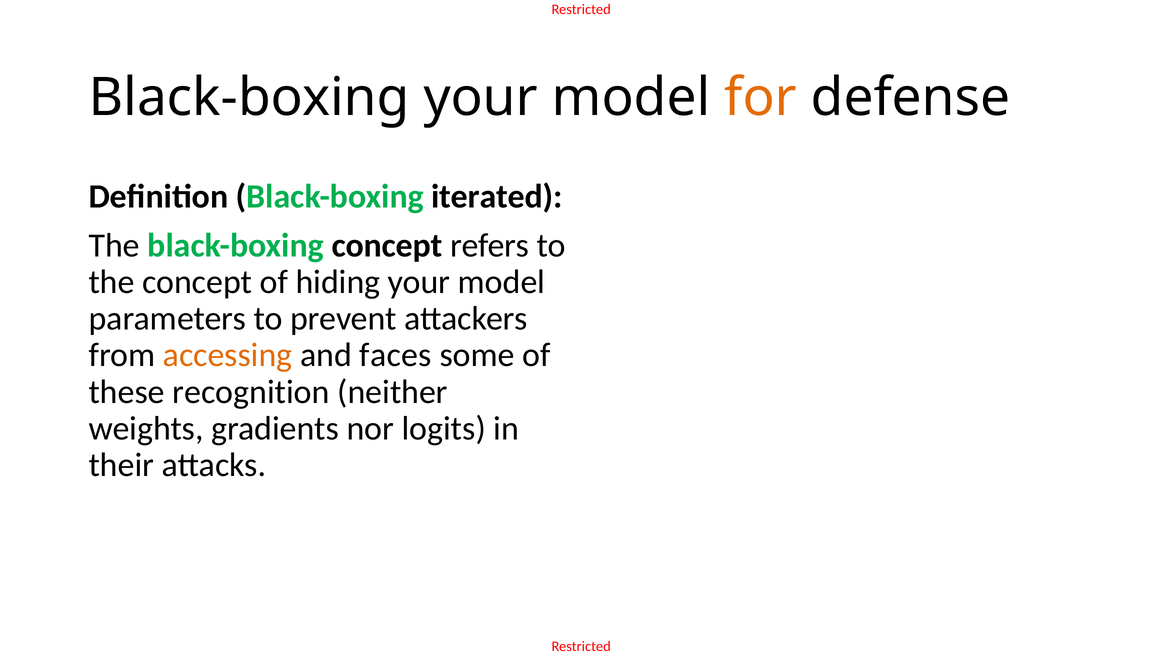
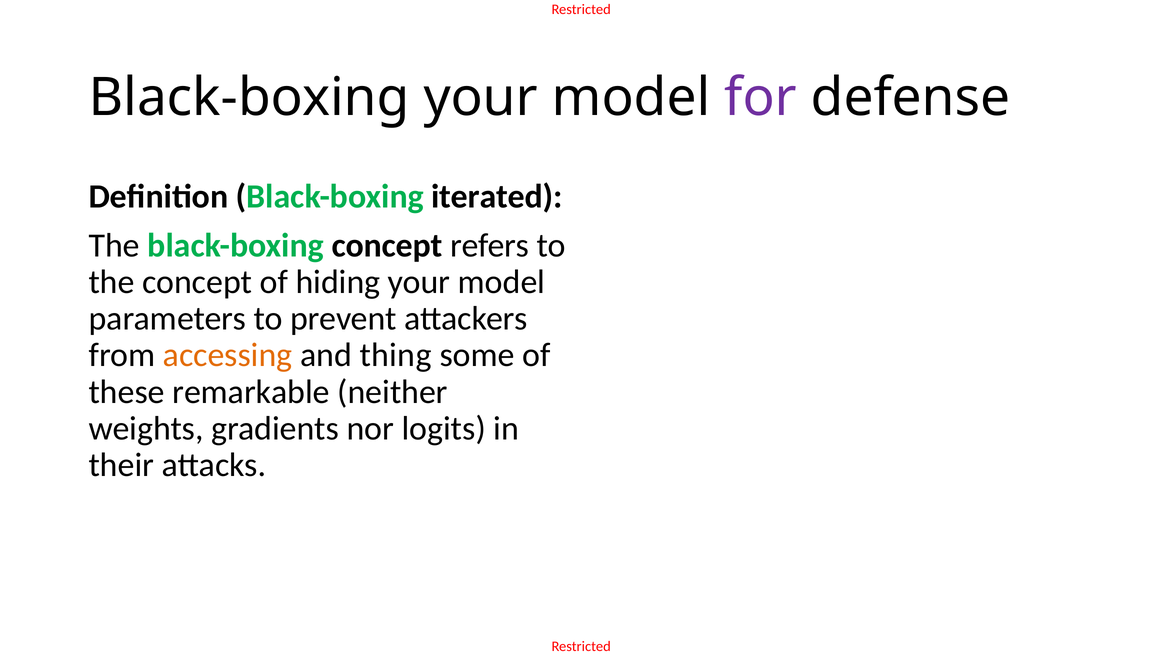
for colour: orange -> purple
faces: faces -> thing
recognition: recognition -> remarkable
